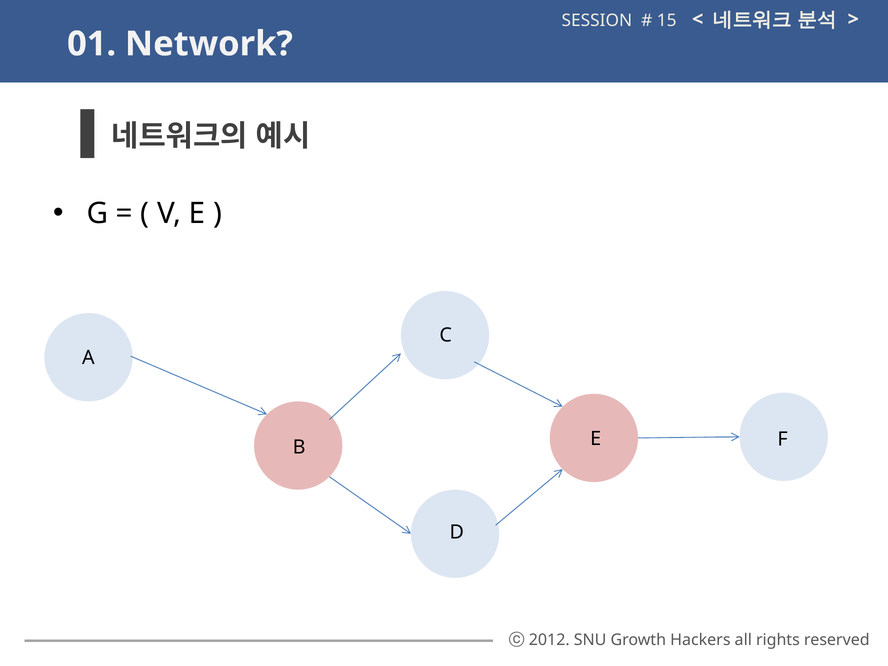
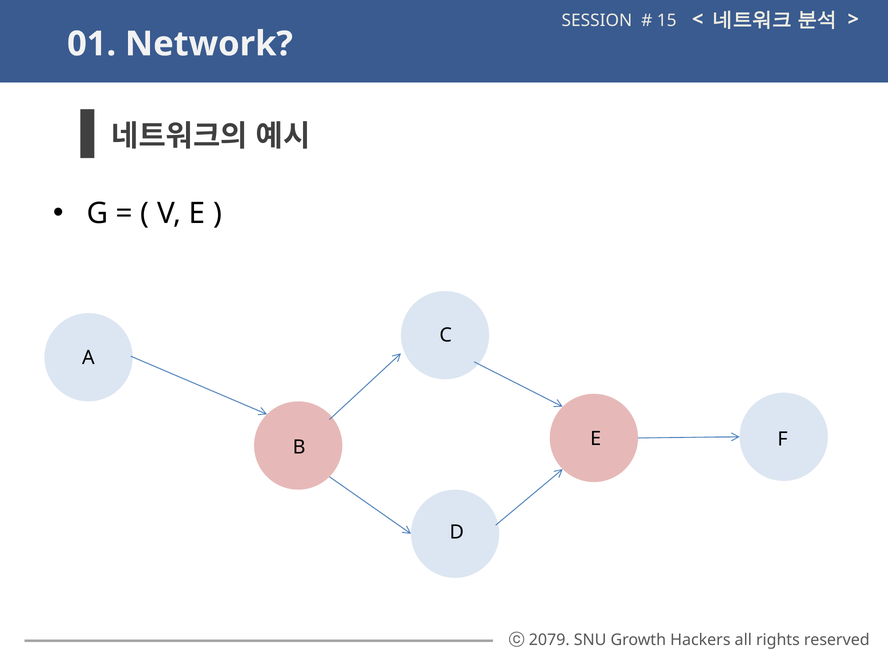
2012: 2012 -> 2079
